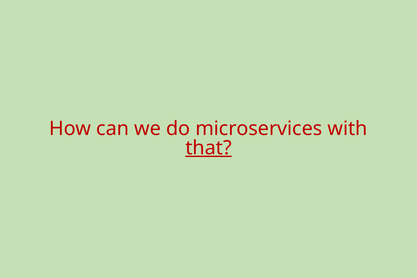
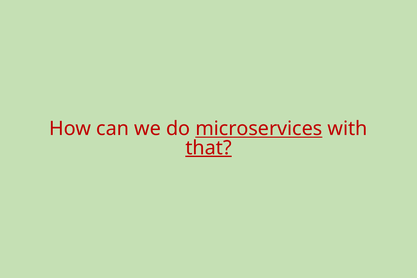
microservices underline: none -> present
